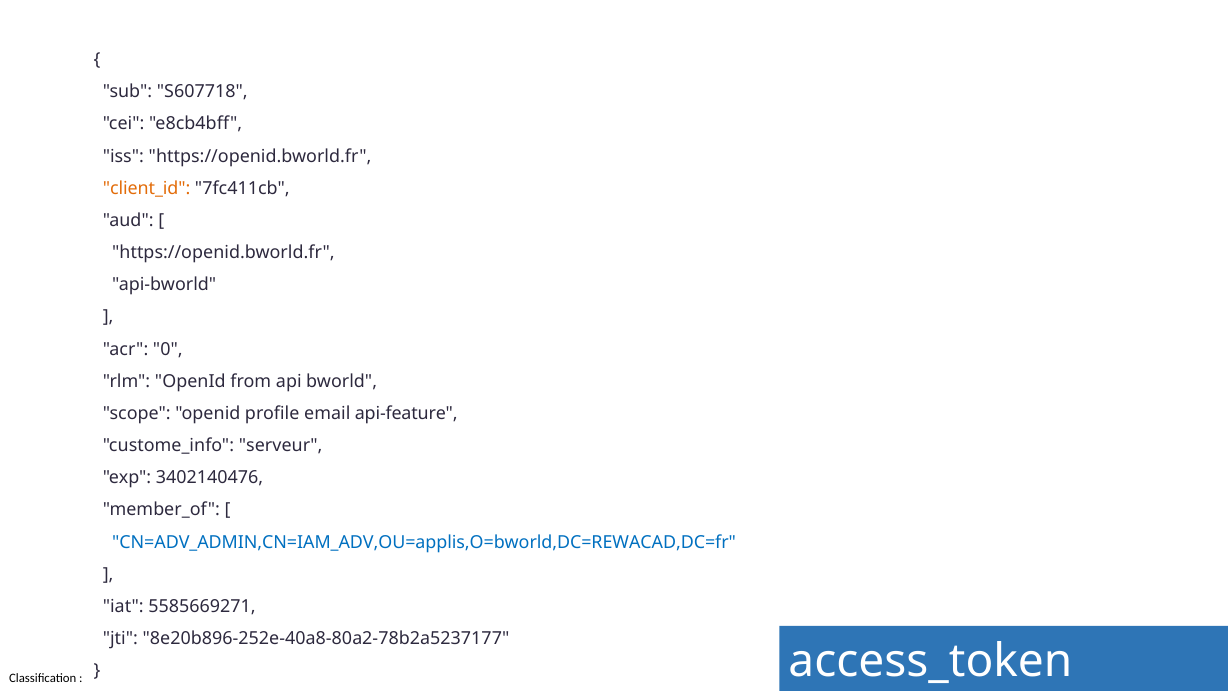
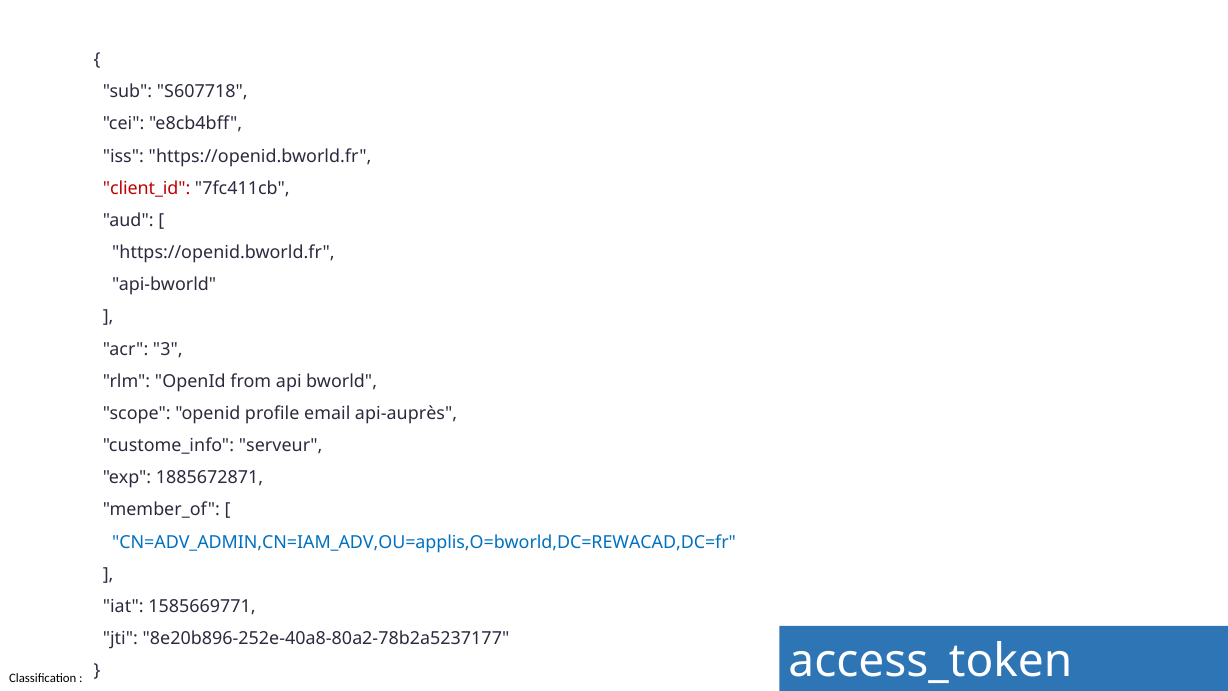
client_id colour: orange -> red
0: 0 -> 3
api-feature: api-feature -> api-auprès
3402140476: 3402140476 -> 1885672871
5585669271: 5585669271 -> 1585669771
